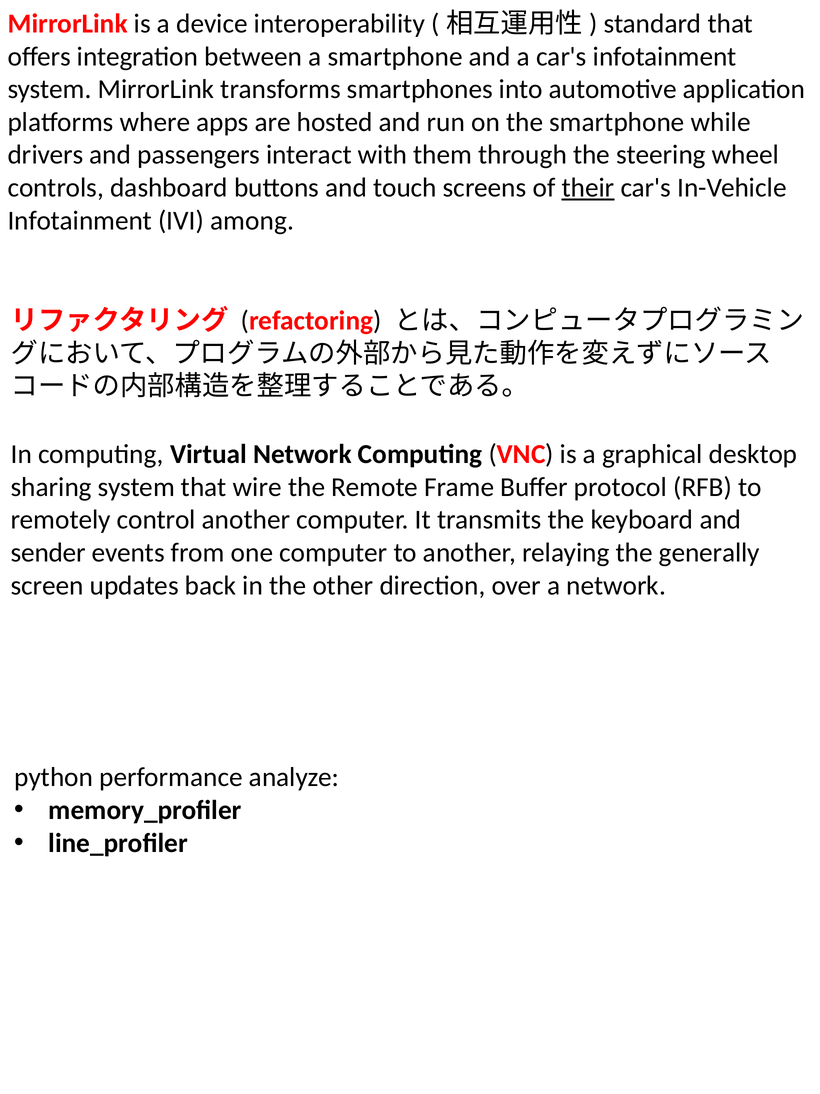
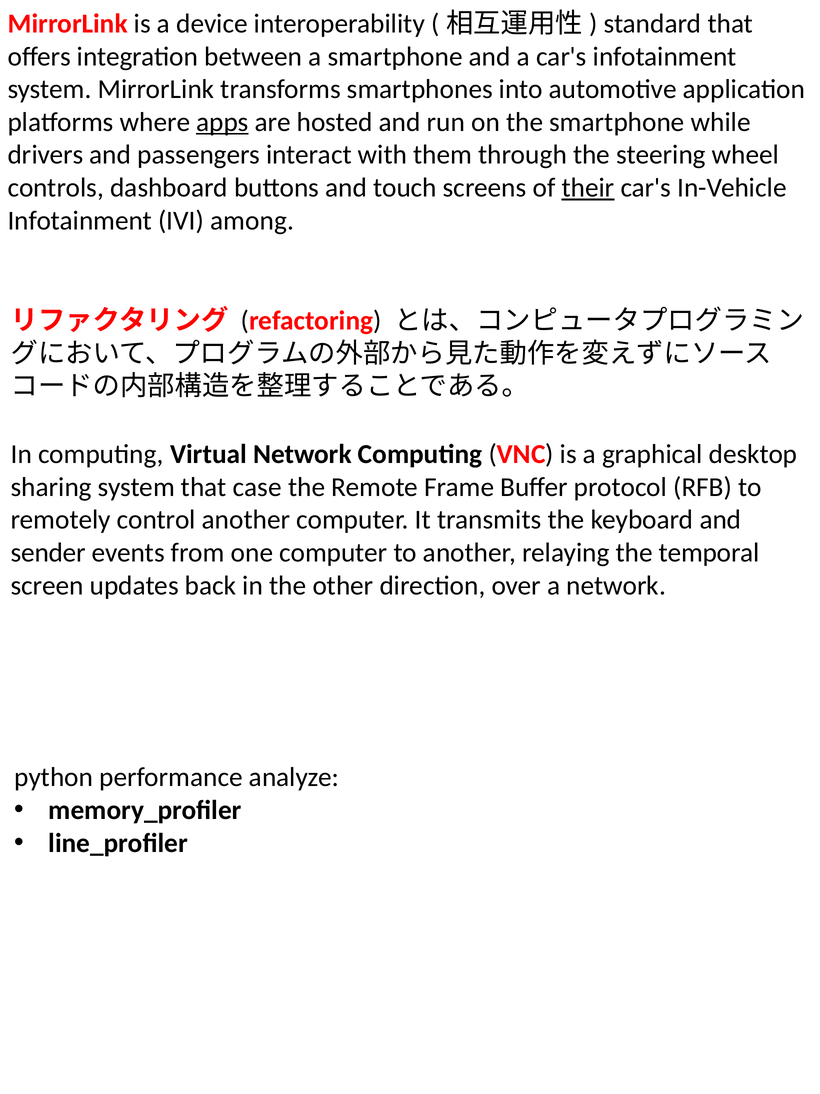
apps underline: none -> present
wire: wire -> case
generally: generally -> temporal
